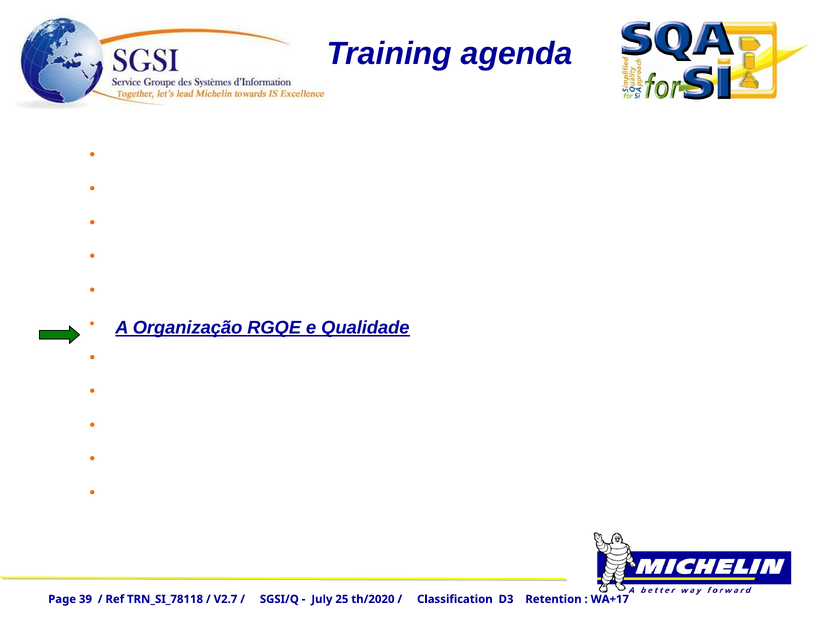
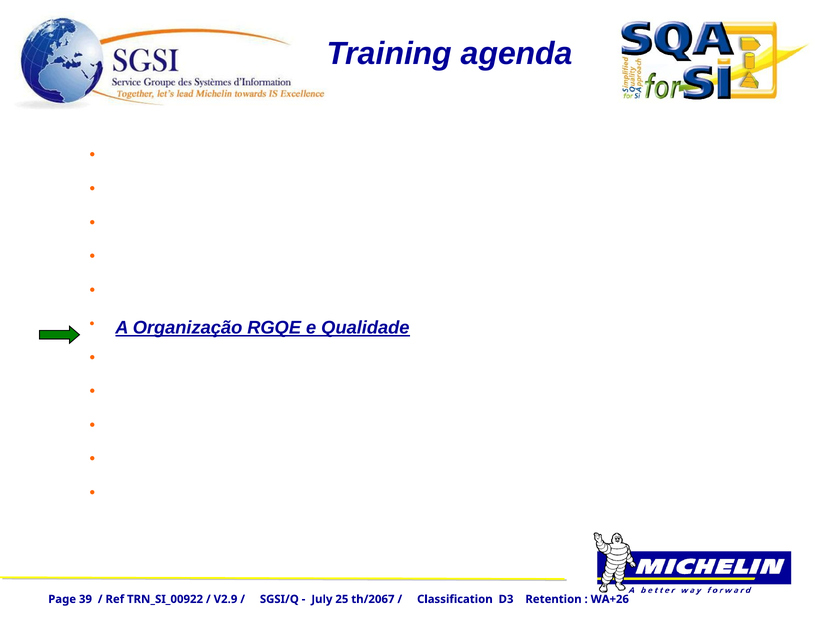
TRN_SI_78118: TRN_SI_78118 -> TRN_SI_00922
V2.7: V2.7 -> V2.9
th/2020: th/2020 -> th/2067
WA+17: WA+17 -> WA+26
